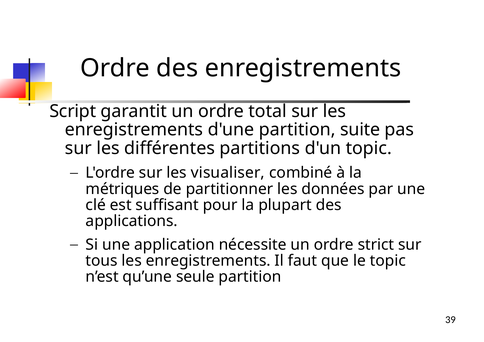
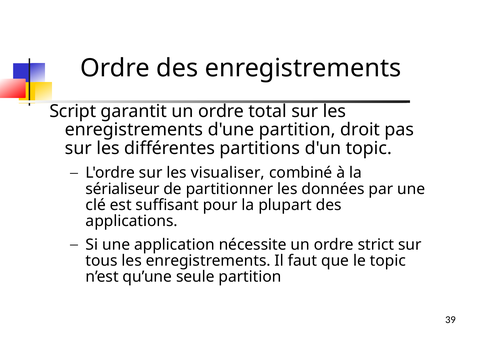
suite: suite -> droit
métriques: métriques -> sérialiseur
